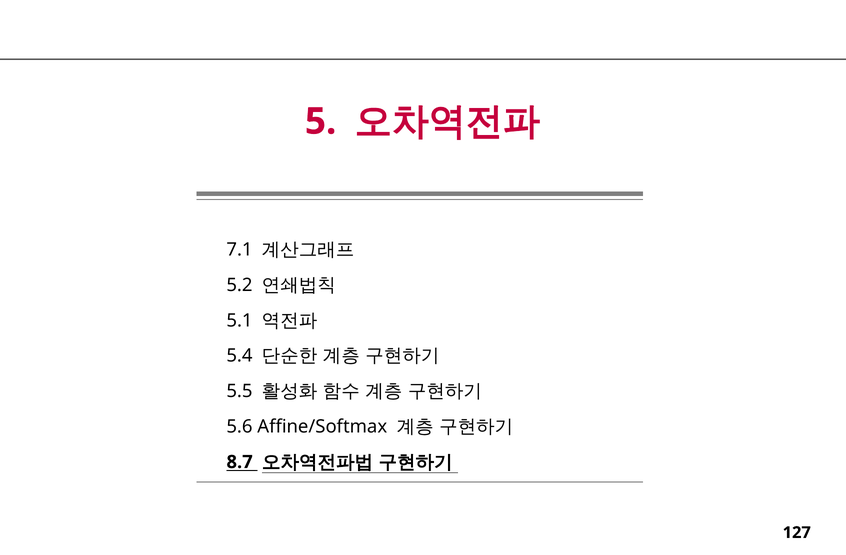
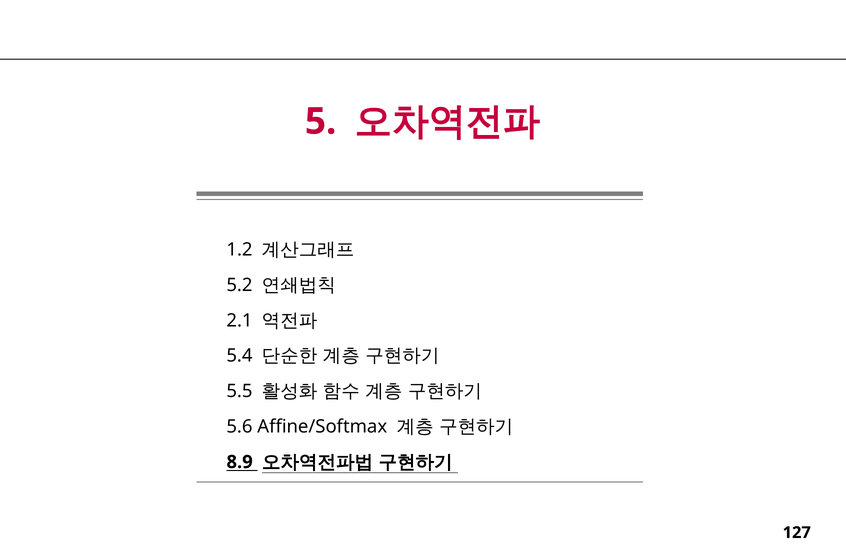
7.1: 7.1 -> 1.2
5.1: 5.1 -> 2.1
8.7: 8.7 -> 8.9
